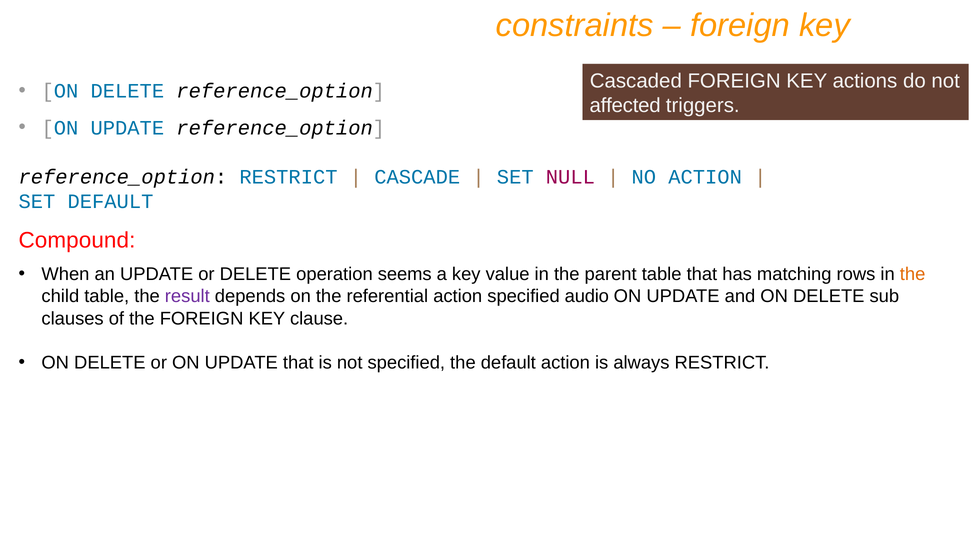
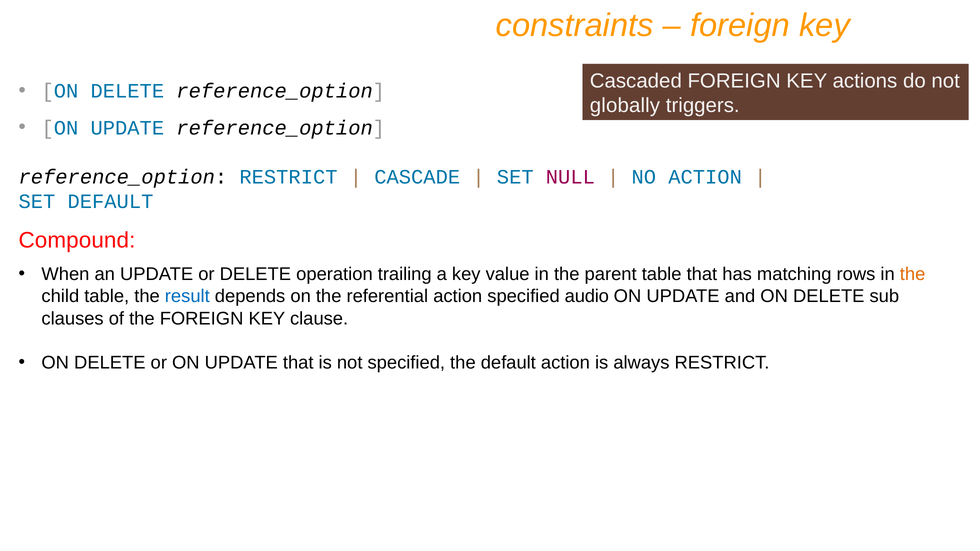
affected: affected -> globally
seems: seems -> trailing
result colour: purple -> blue
